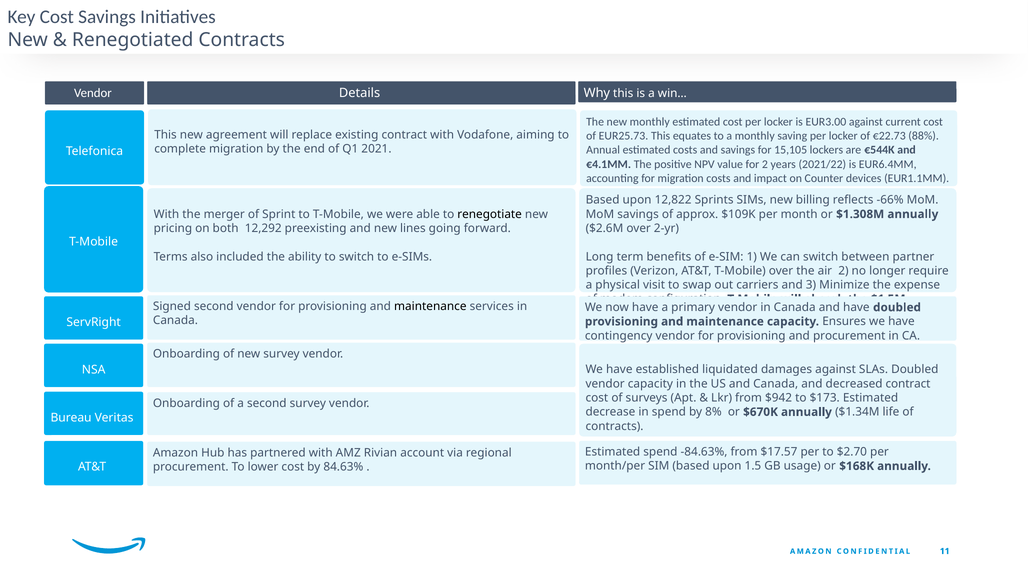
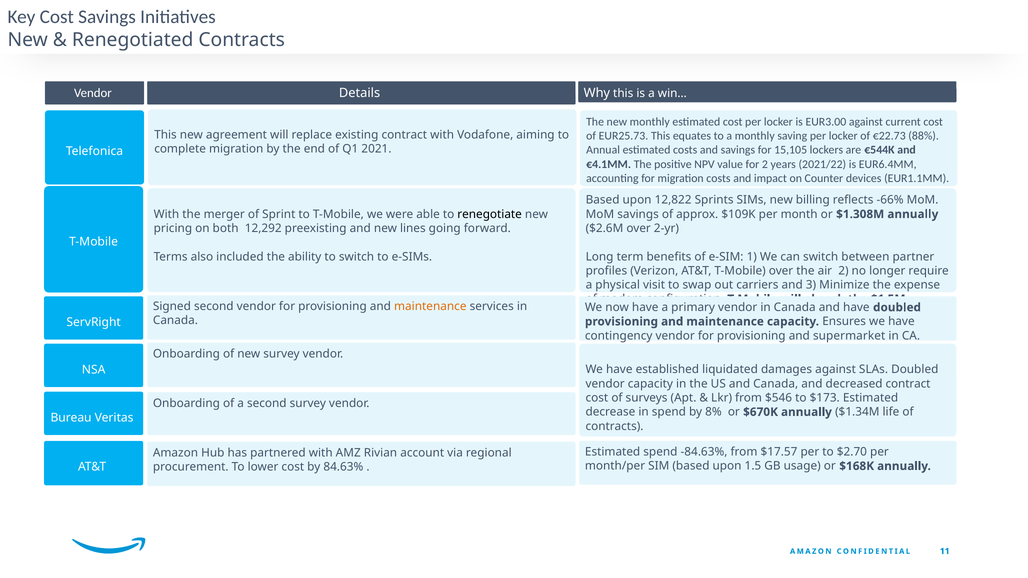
maintenance at (430, 307) colour: black -> orange
and procurement: procurement -> supermarket
$942: $942 -> $546
